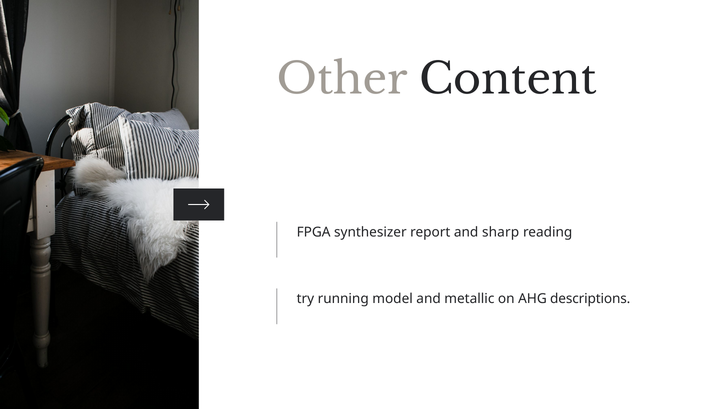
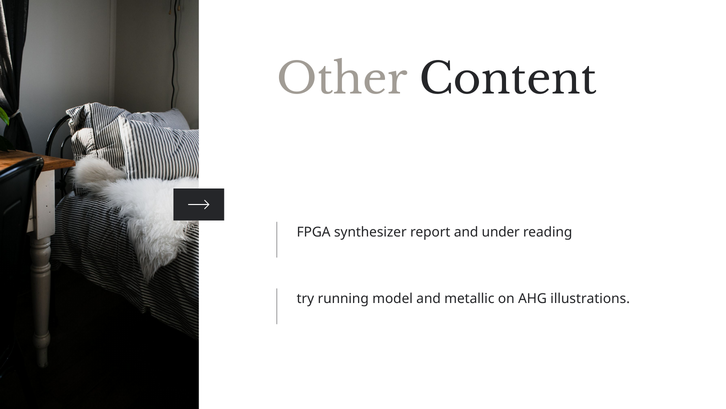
sharp: sharp -> under
descriptions: descriptions -> illustrations
